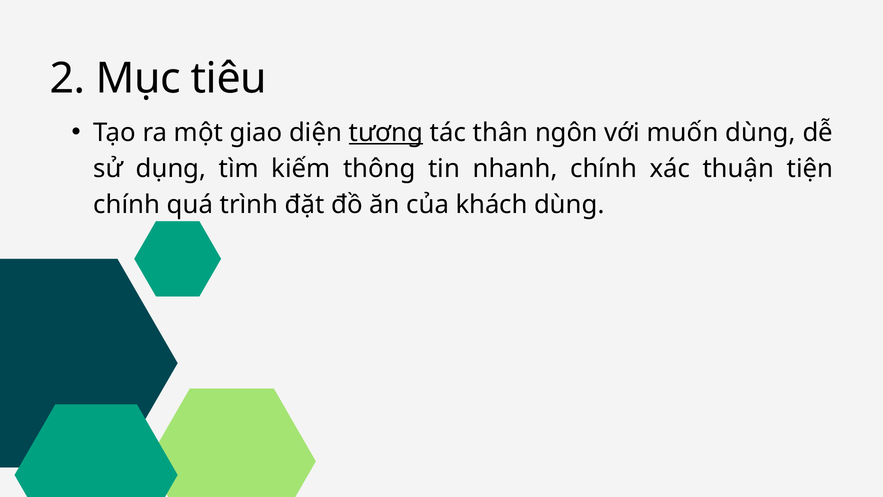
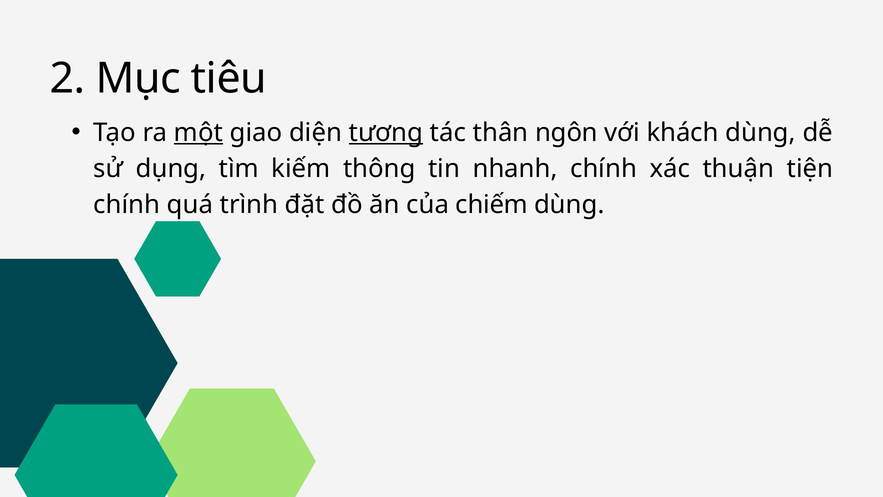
một underline: none -> present
muốn: muốn -> khách
khách: khách -> chiếm
